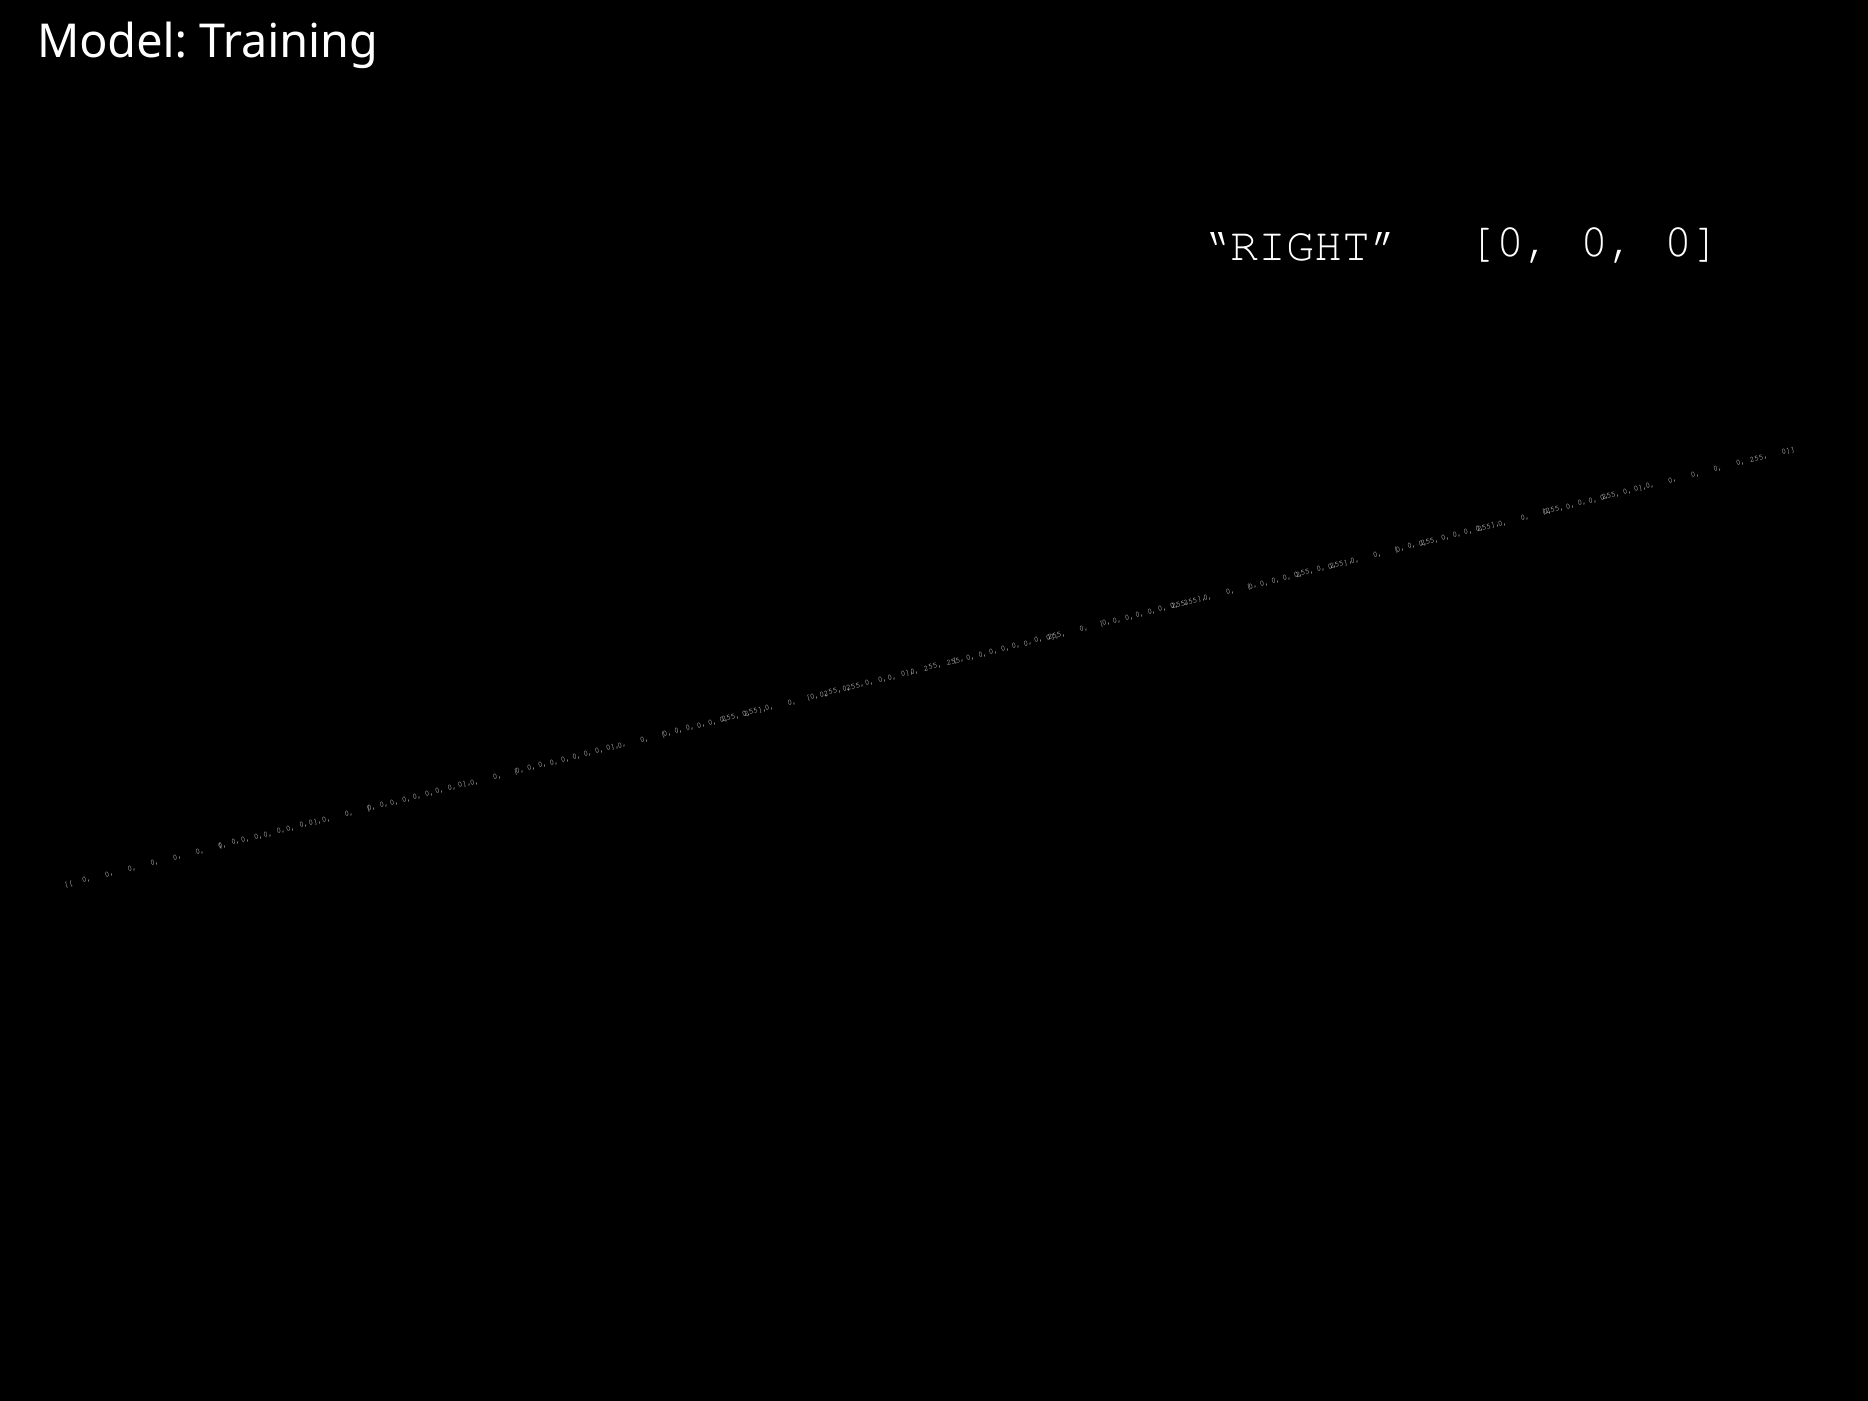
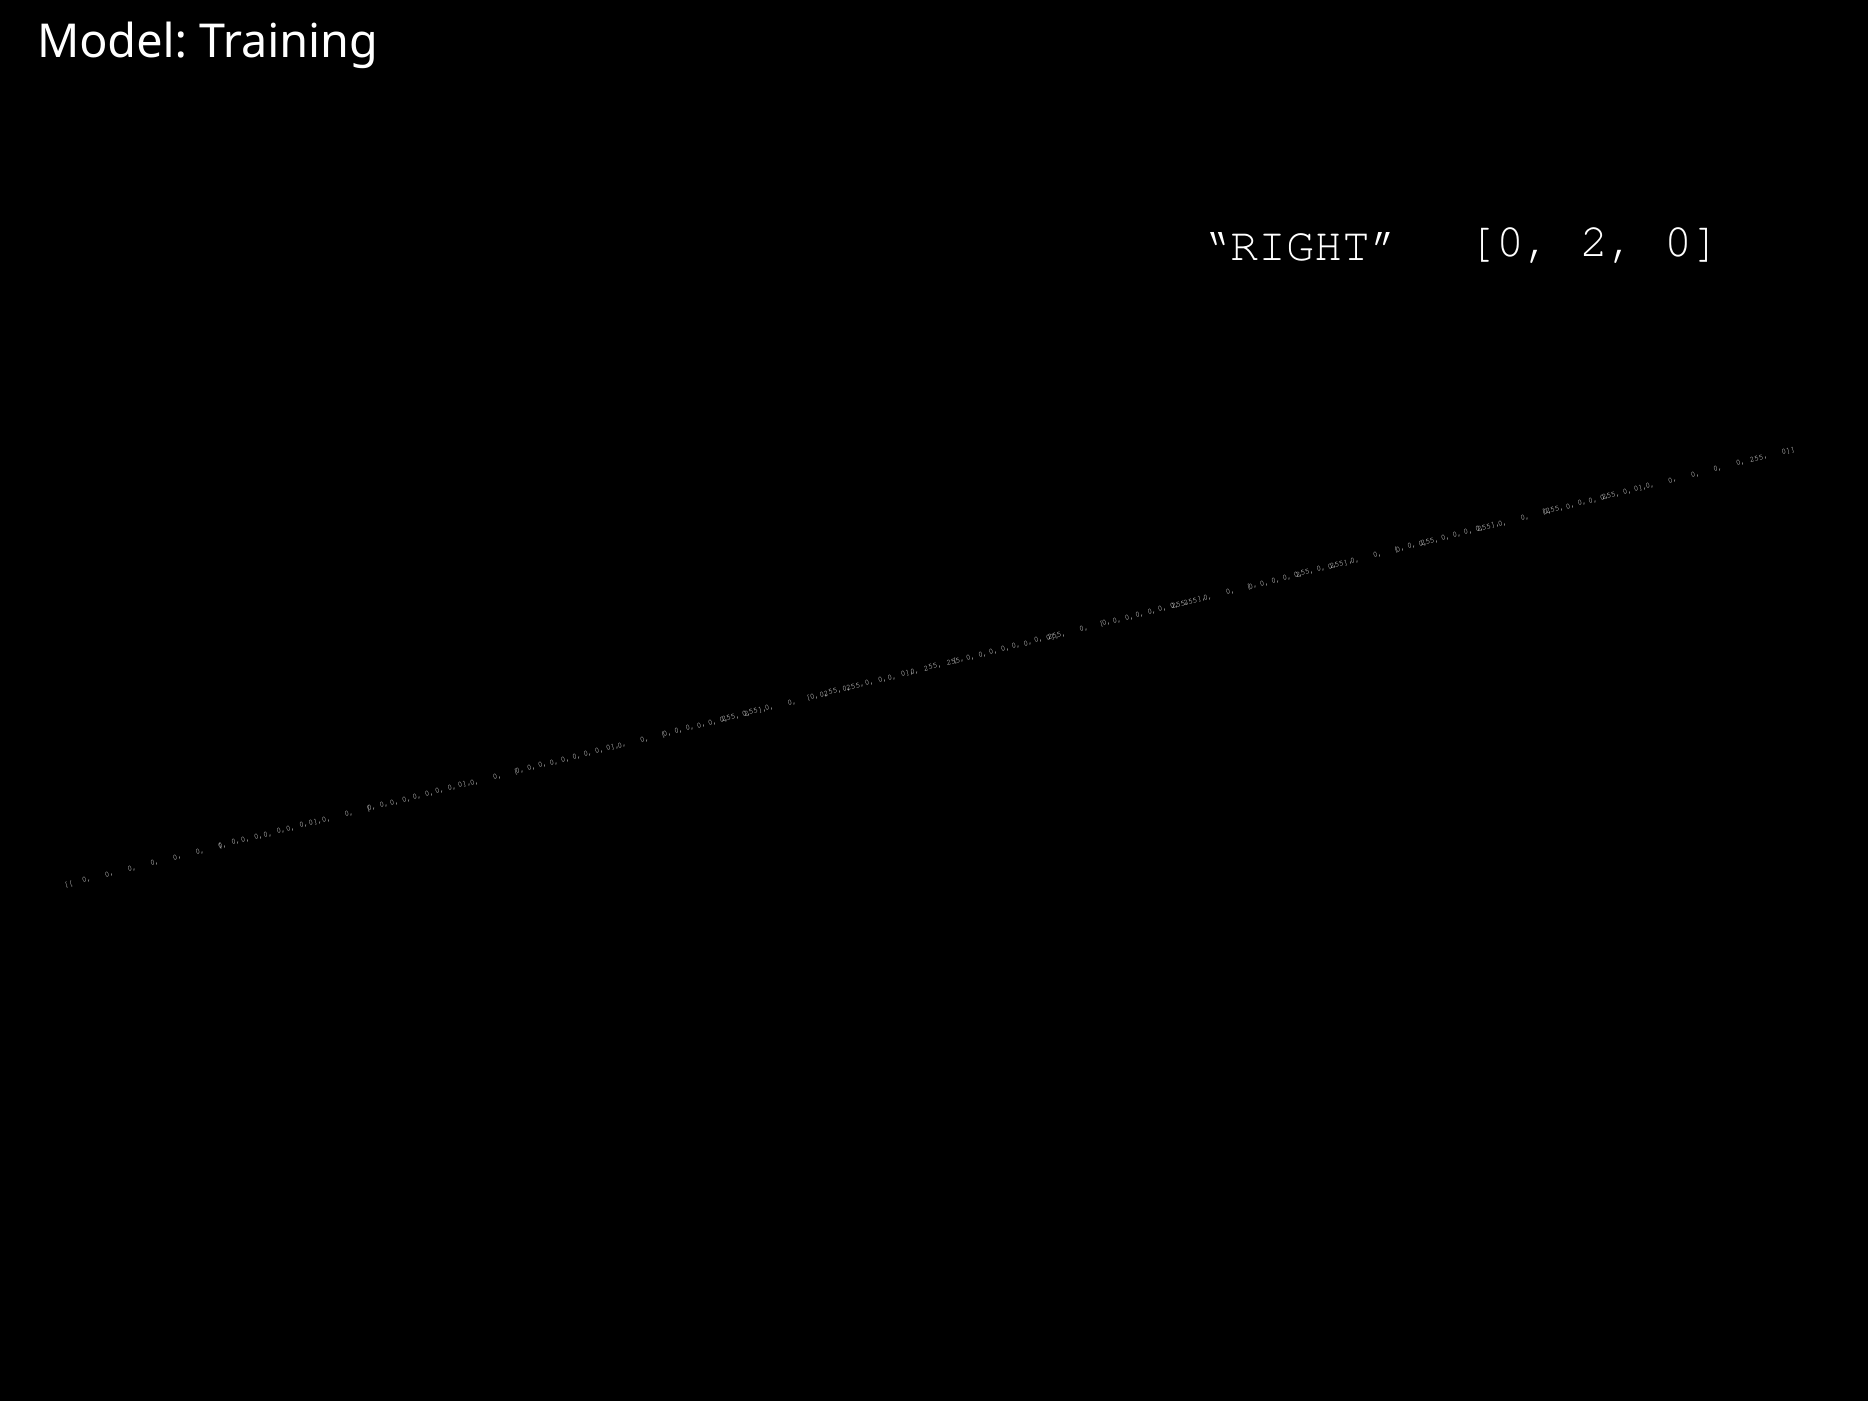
RIGHT 0 0: 0 -> 2
